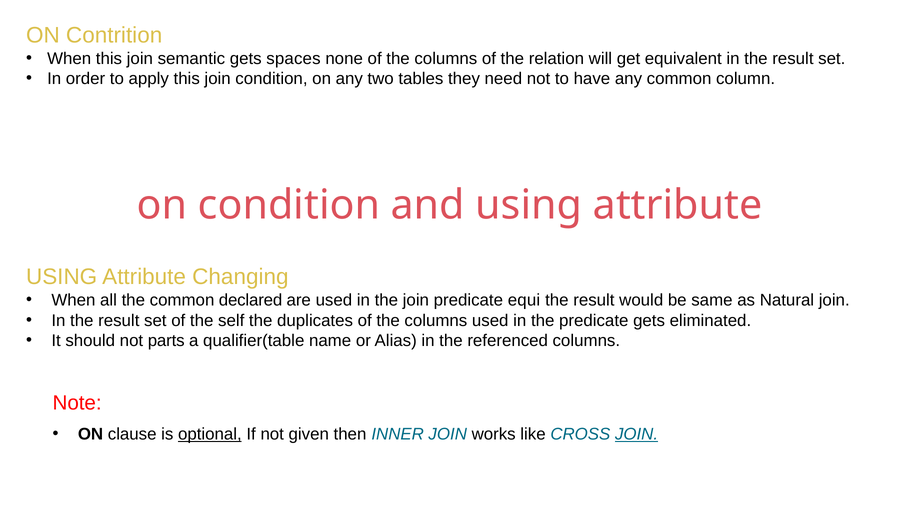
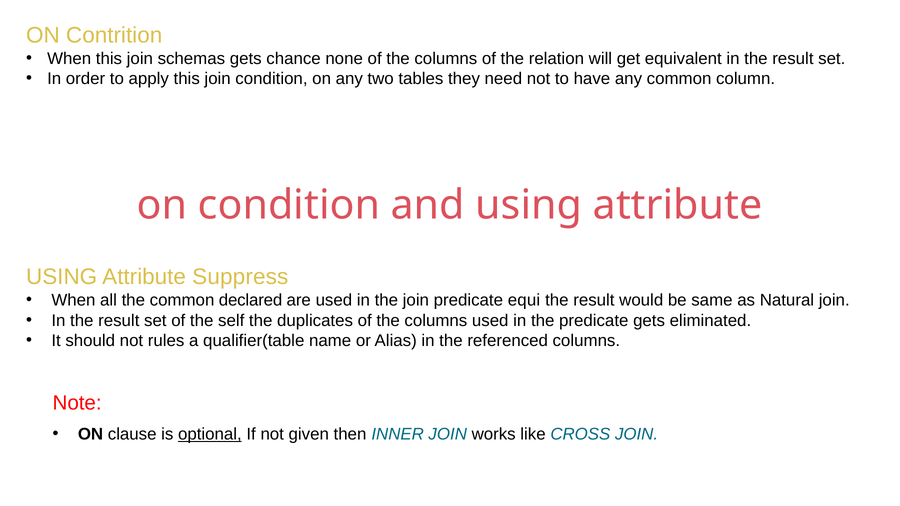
semantic: semantic -> schemas
spaces: spaces -> chance
Changing: Changing -> Suppress
parts: parts -> rules
JOIN at (637, 434) underline: present -> none
